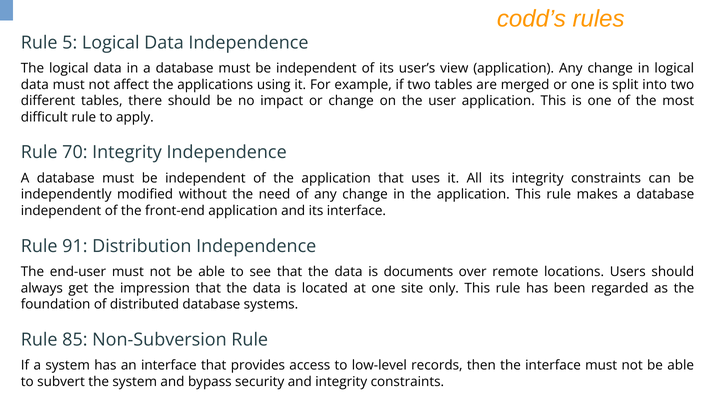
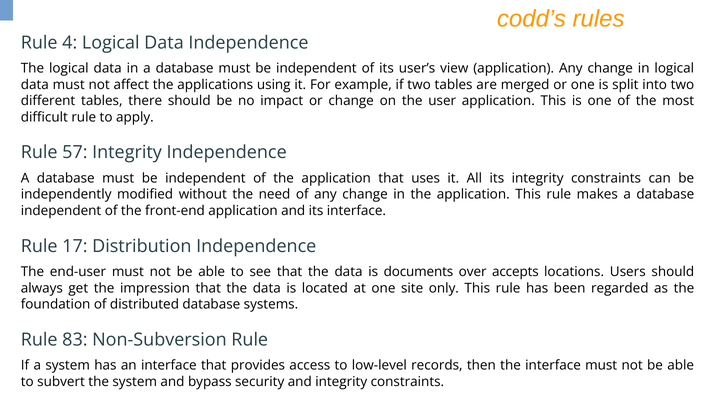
5: 5 -> 4
70: 70 -> 57
91: 91 -> 17
remote: remote -> accepts
85: 85 -> 83
